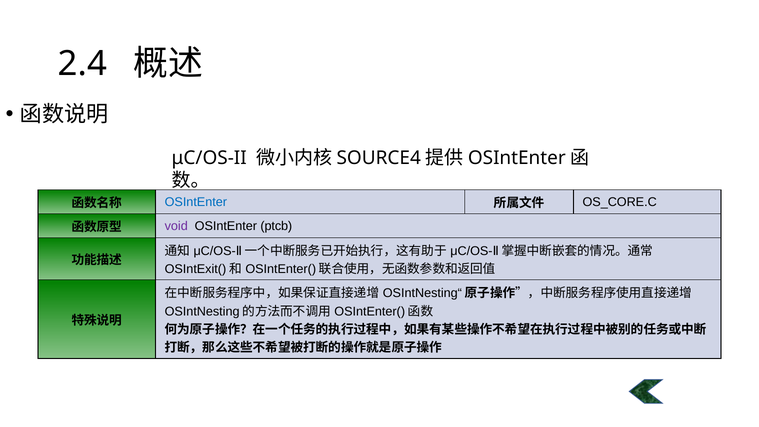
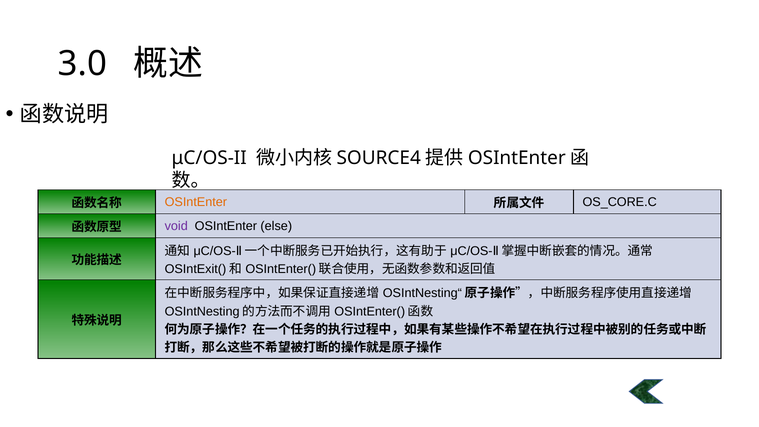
2.4: 2.4 -> 3.0
OSIntEnter at (196, 202) colour: blue -> orange
ptcb: ptcb -> else
